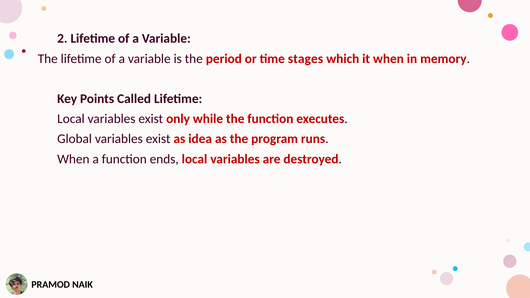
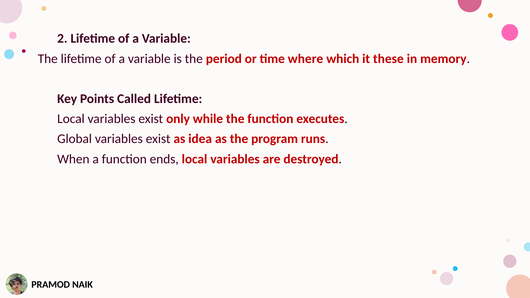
stages: stages -> where
when: when -> these
